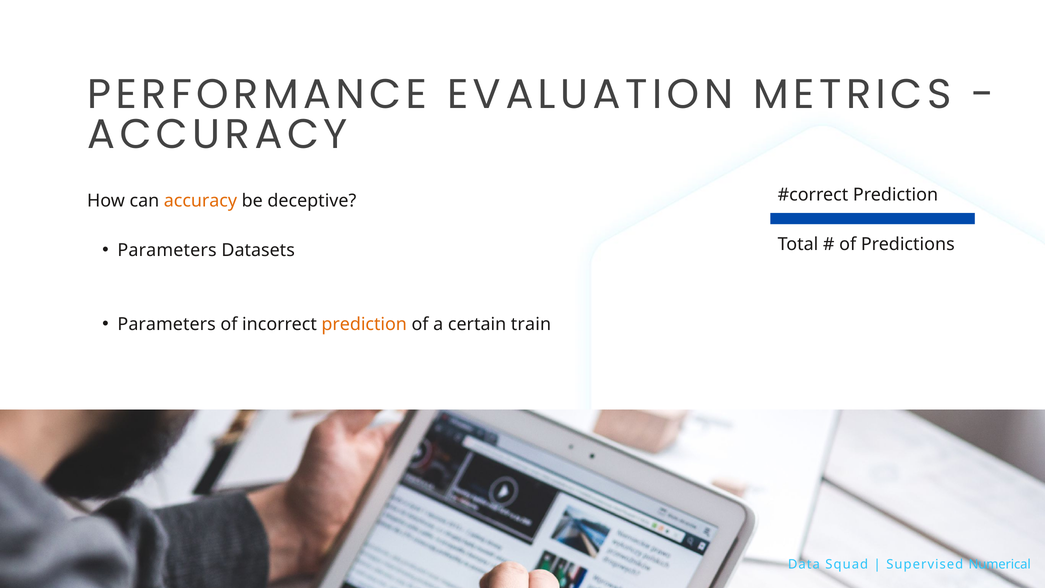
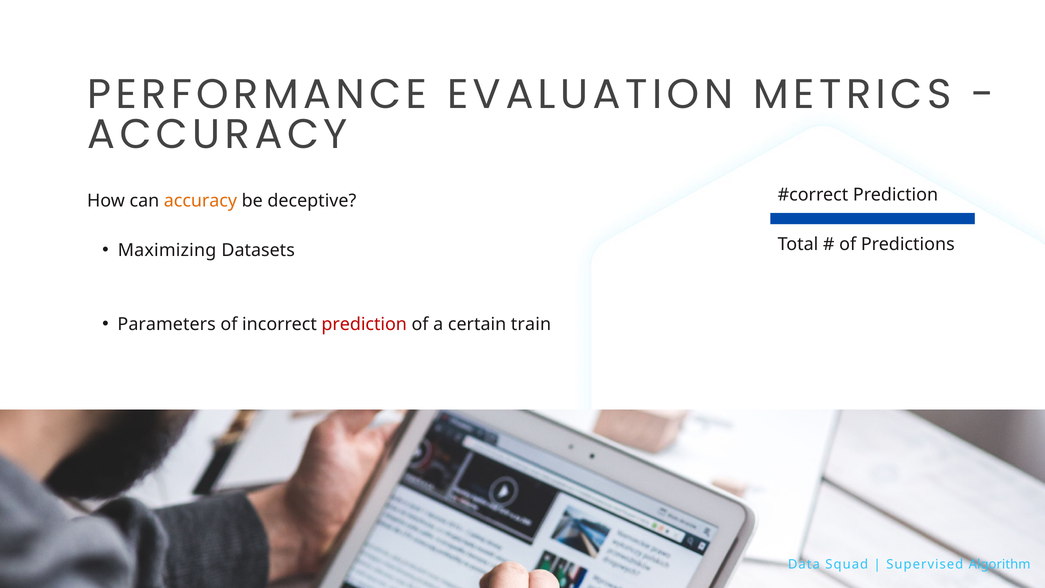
Parameters at (167, 250): Parameters -> Maximizing
prediction at (364, 324) colour: orange -> red
Numerical: Numerical -> Algorithm
